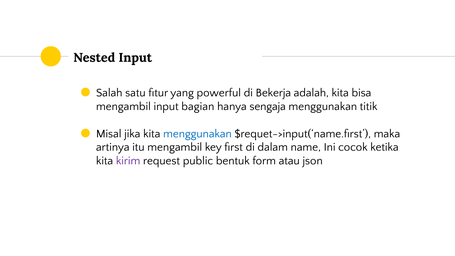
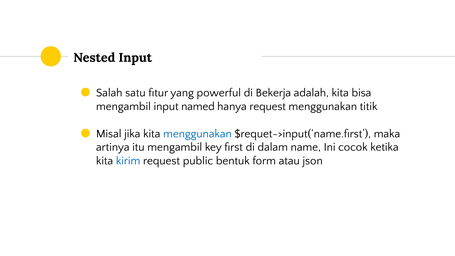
bagian: bagian -> named
hanya sengaja: sengaja -> request
kirim colour: purple -> blue
